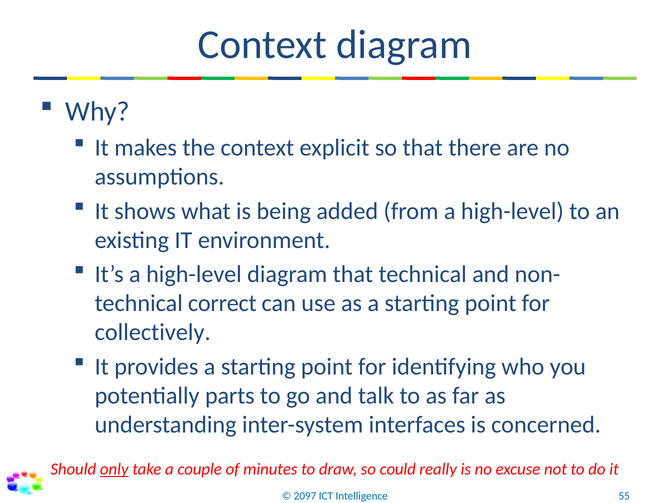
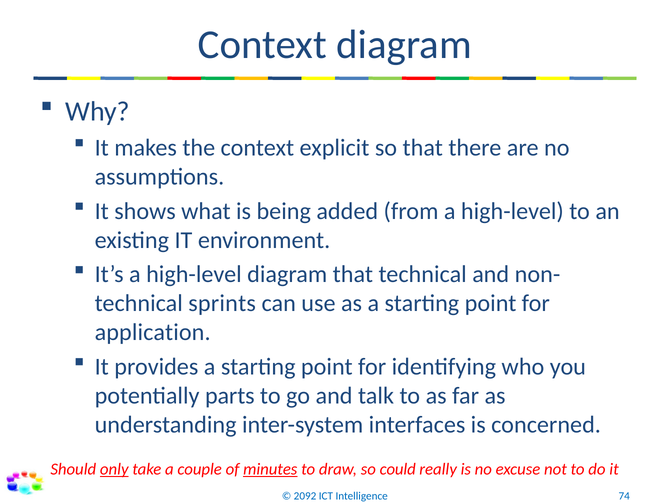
correct: correct -> sprints
collectively: collectively -> application
minutes underline: none -> present
2097: 2097 -> 2092
55: 55 -> 74
